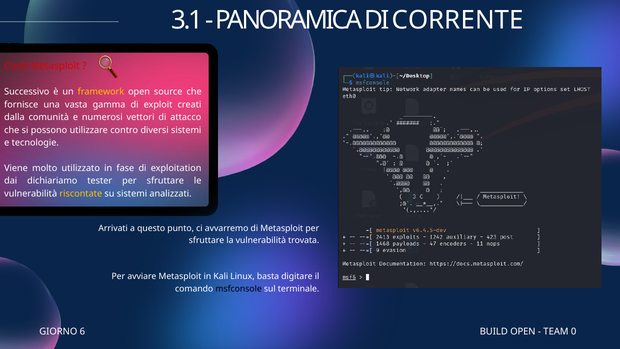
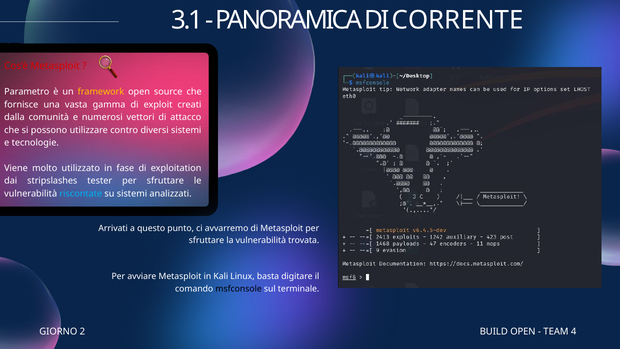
Successivo: Successivo -> Parametro
dichiariamo: dichiariamo -> stripslashes
riscontate colour: yellow -> light blue
6: 6 -> 2
0: 0 -> 4
